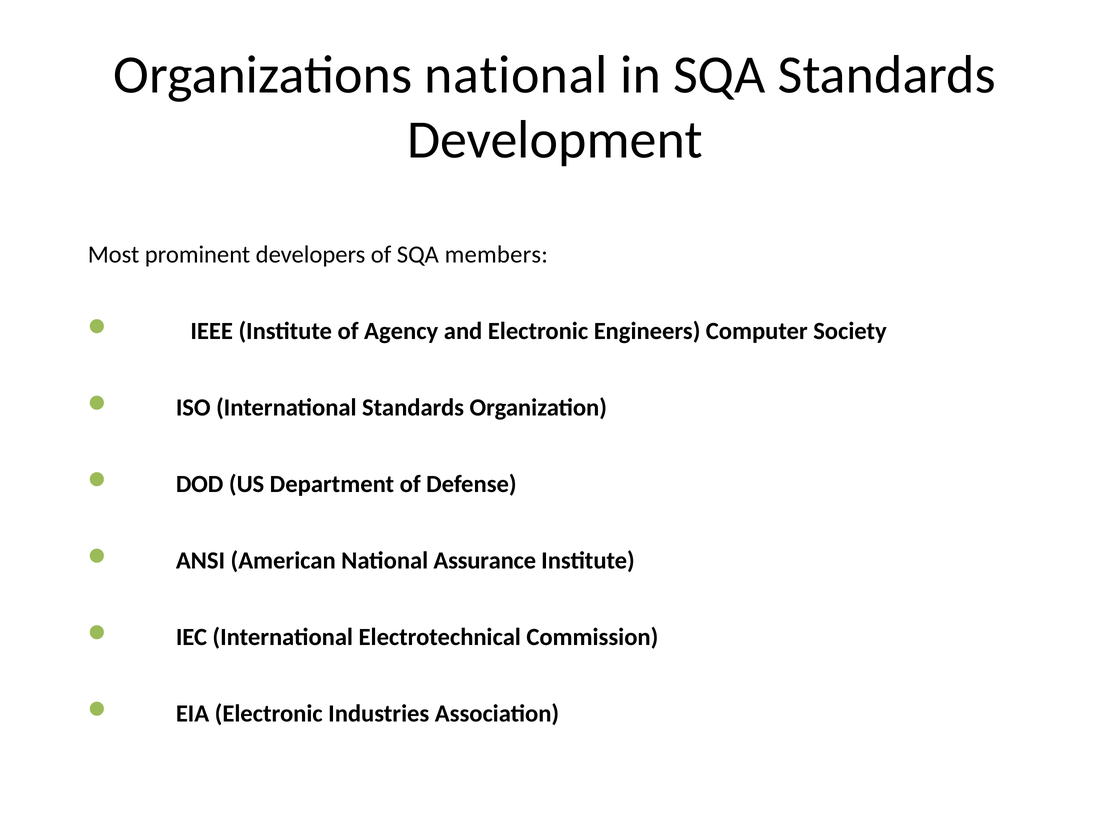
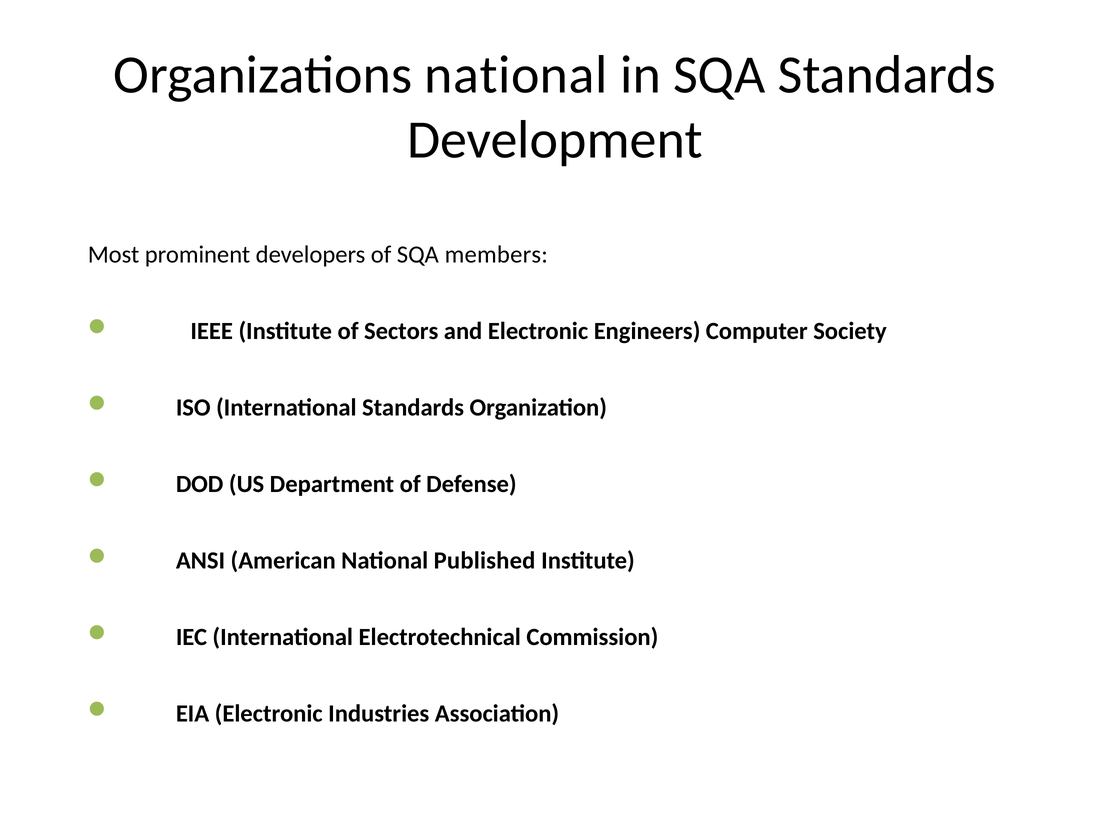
Agency: Agency -> Sectors
Assurance: Assurance -> Published
